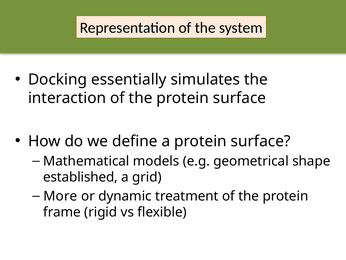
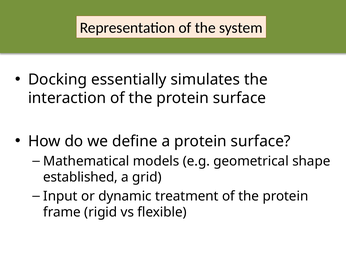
More: More -> Input
